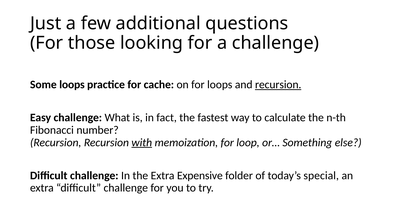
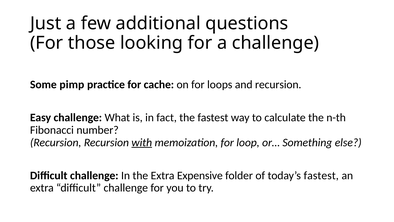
Some loops: loops -> pimp
recursion at (278, 84) underline: present -> none
today’s special: special -> fastest
